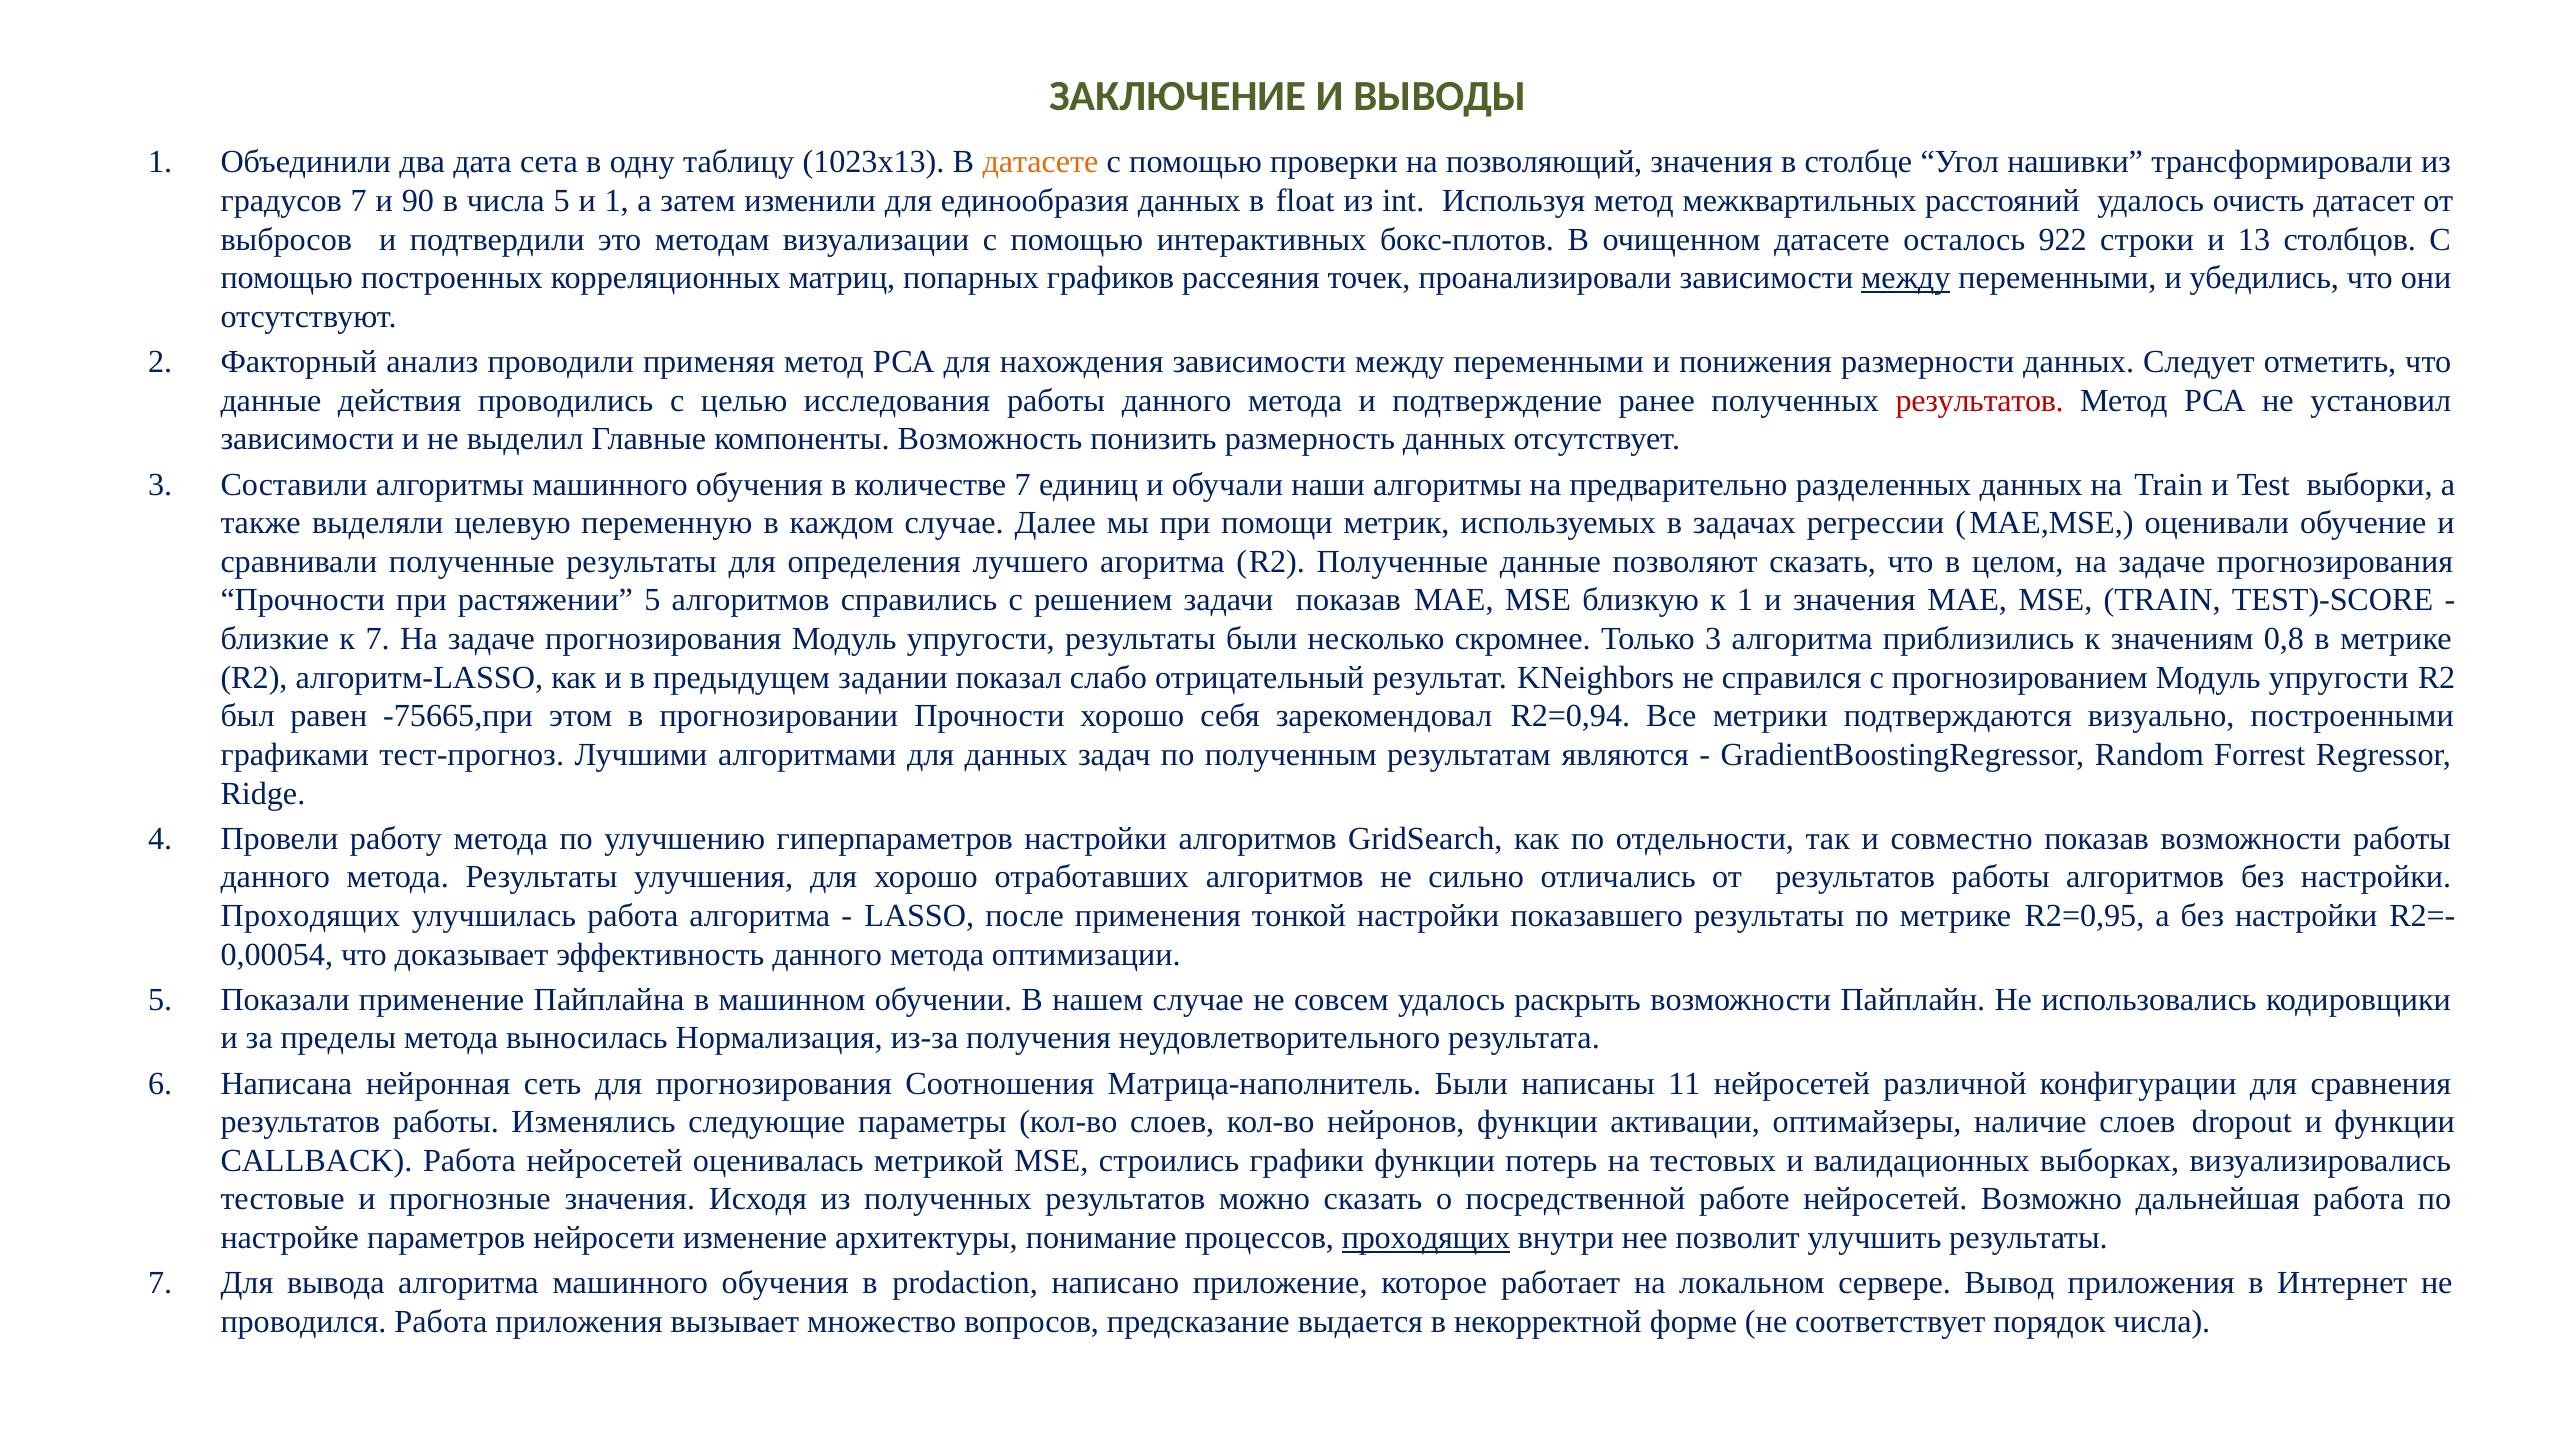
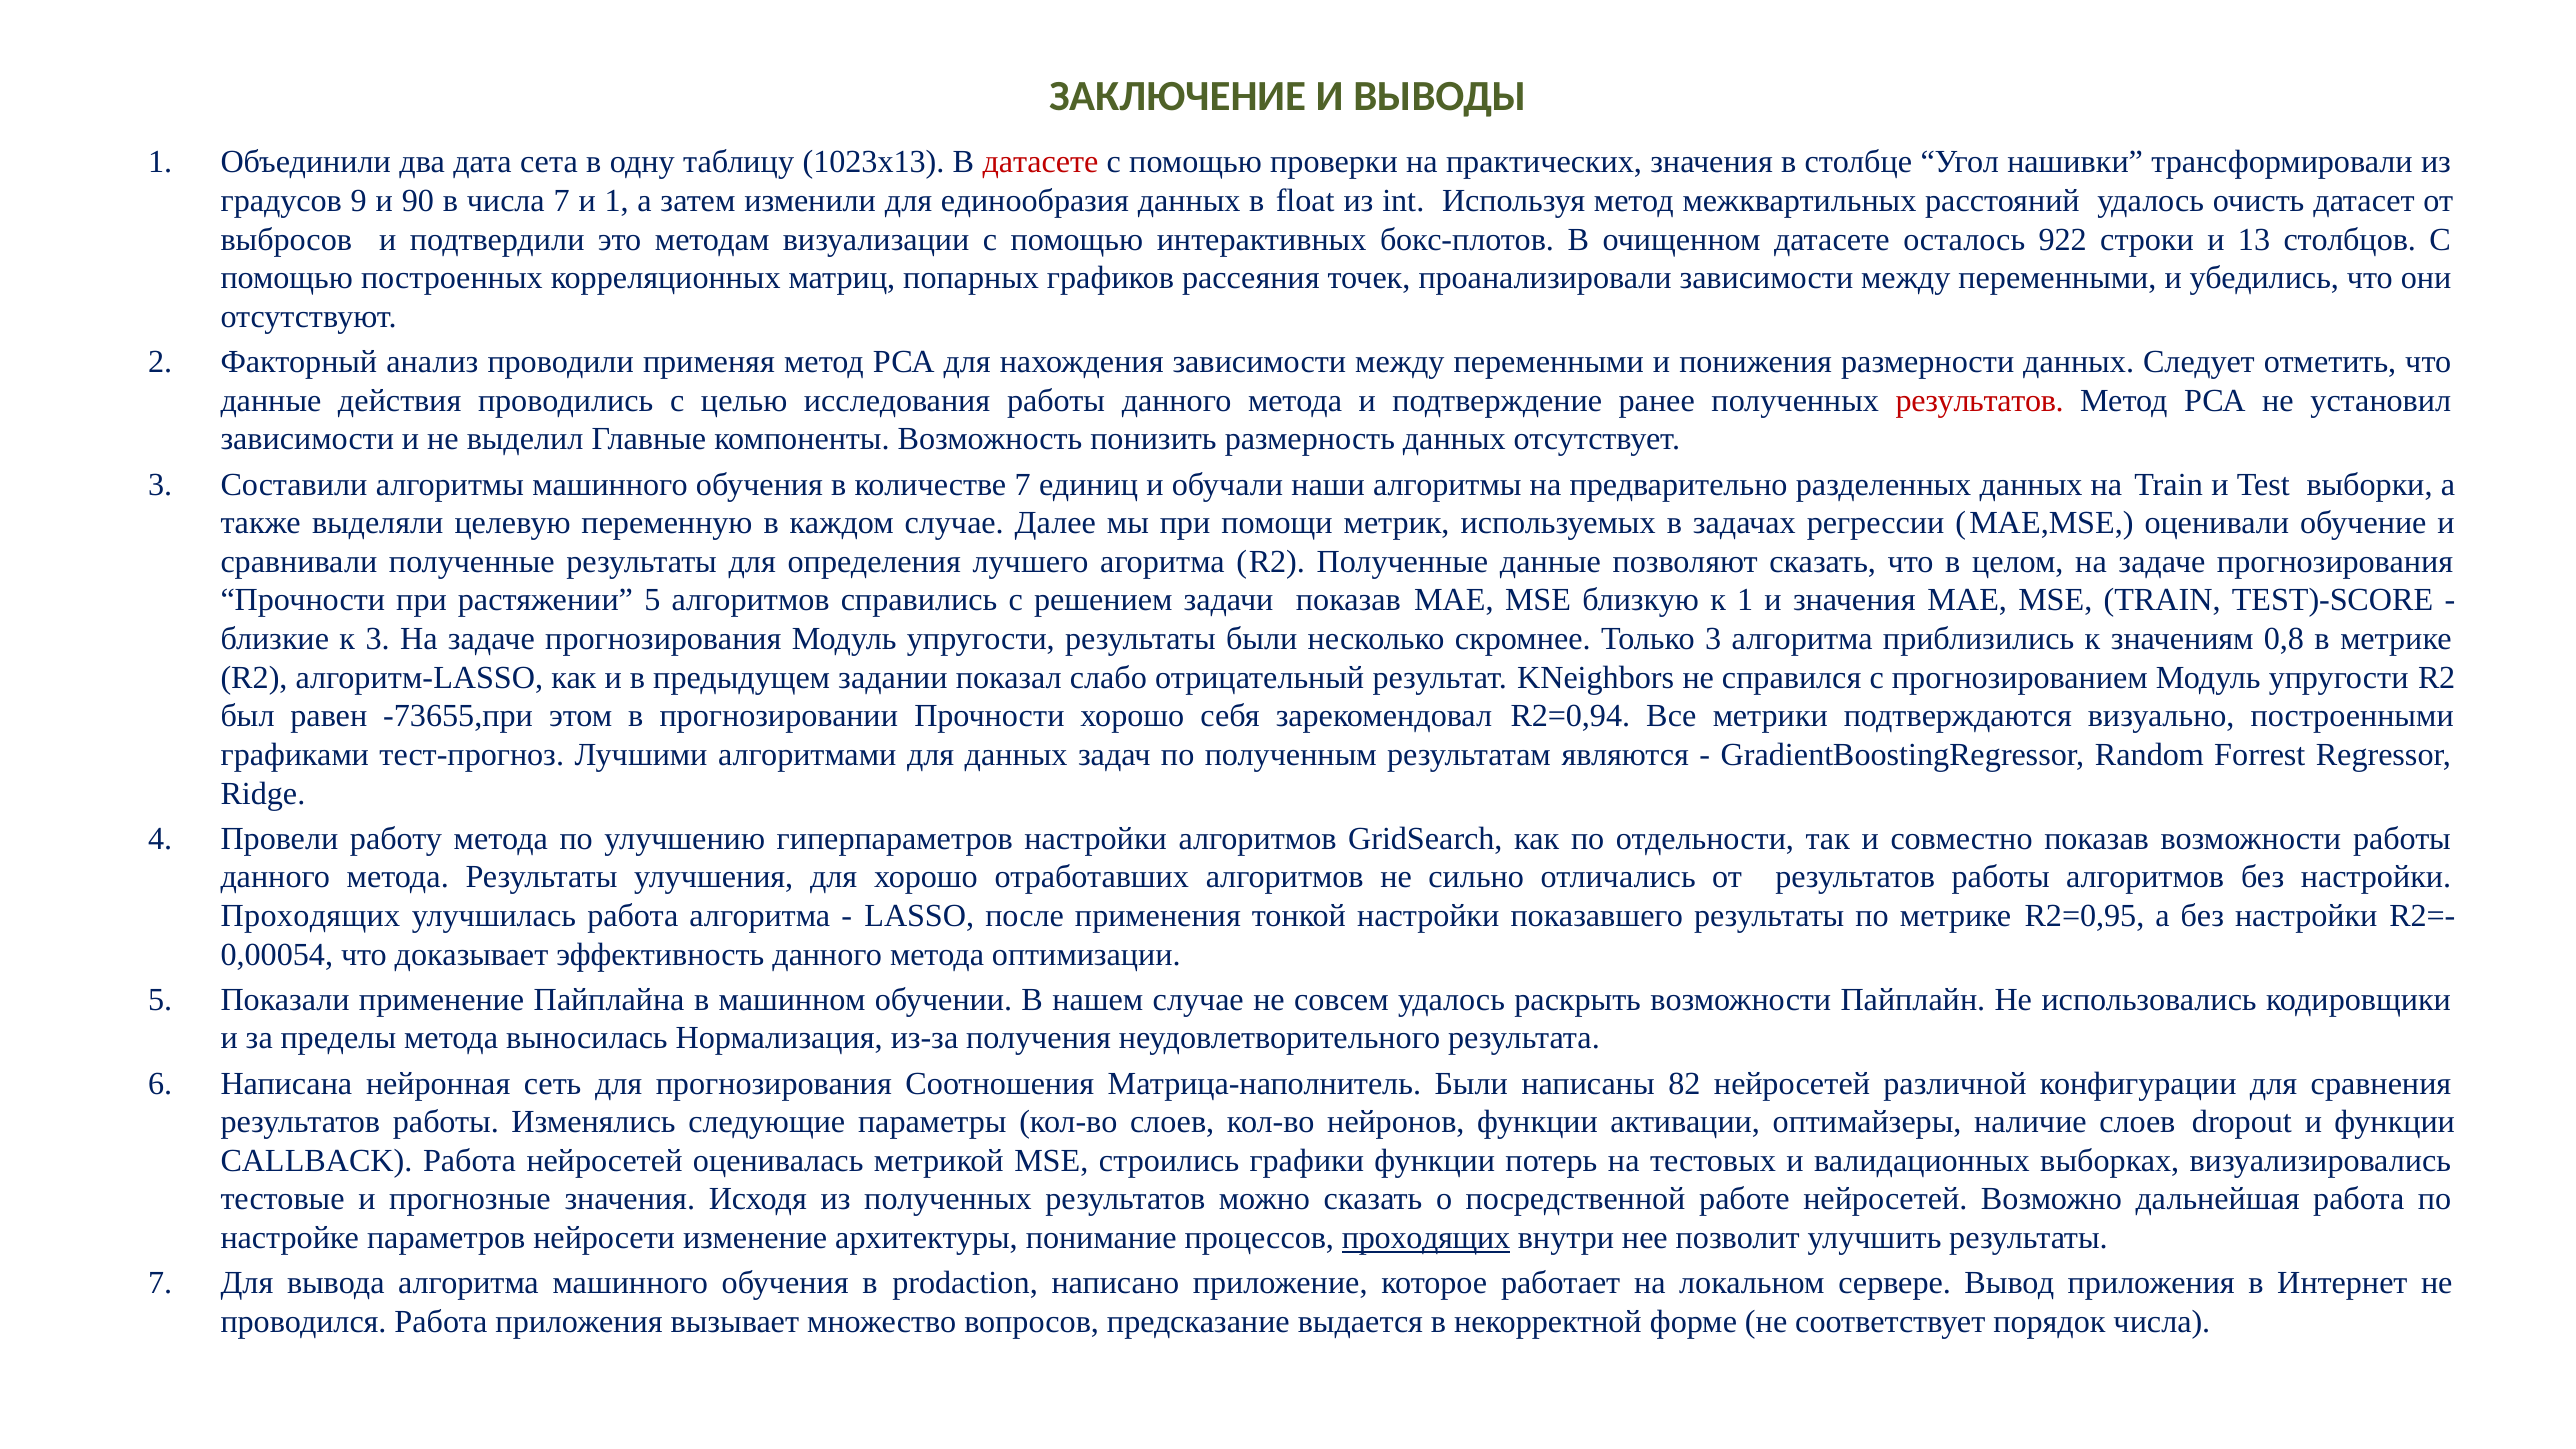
датасете at (1040, 162) colour: orange -> red
позволяющий: позволяющий -> практических
градусов 7: 7 -> 9
числа 5: 5 -> 7
между at (1906, 278) underline: present -> none
к 7: 7 -> 3
-75665,при: -75665,при -> -73655,при
11: 11 -> 82
